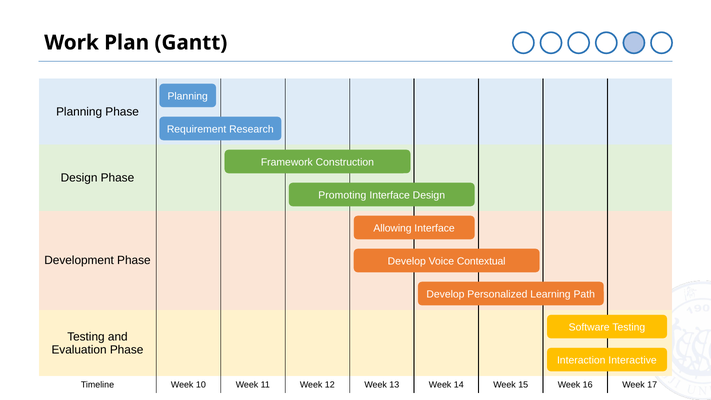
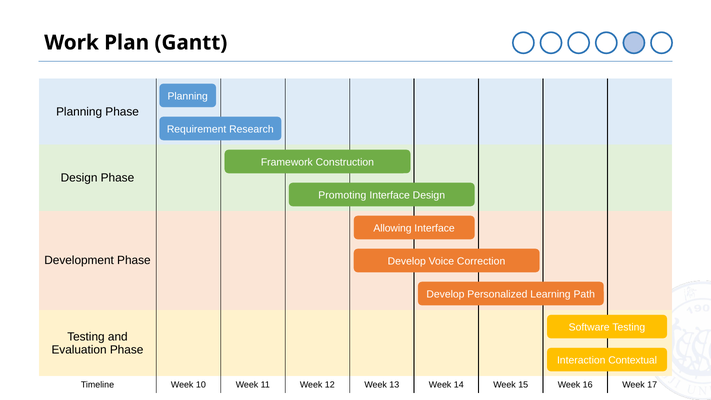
Contextual: Contextual -> Correction
Interactive: Interactive -> Contextual
